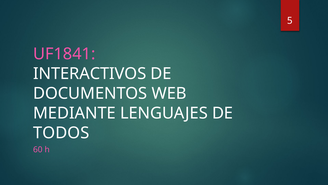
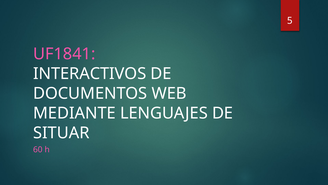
TODOS: TODOS -> SITUAR
